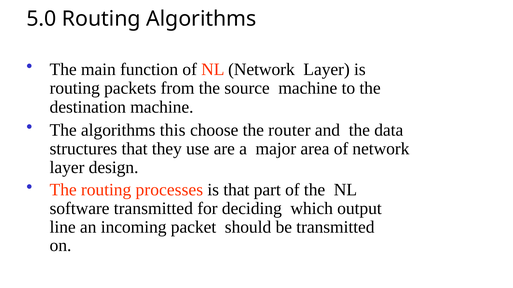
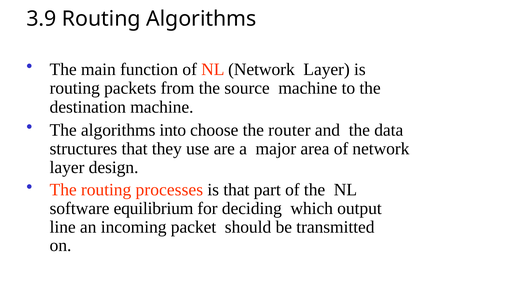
5.0: 5.0 -> 3.9
this: this -> into
software transmitted: transmitted -> equilibrium
